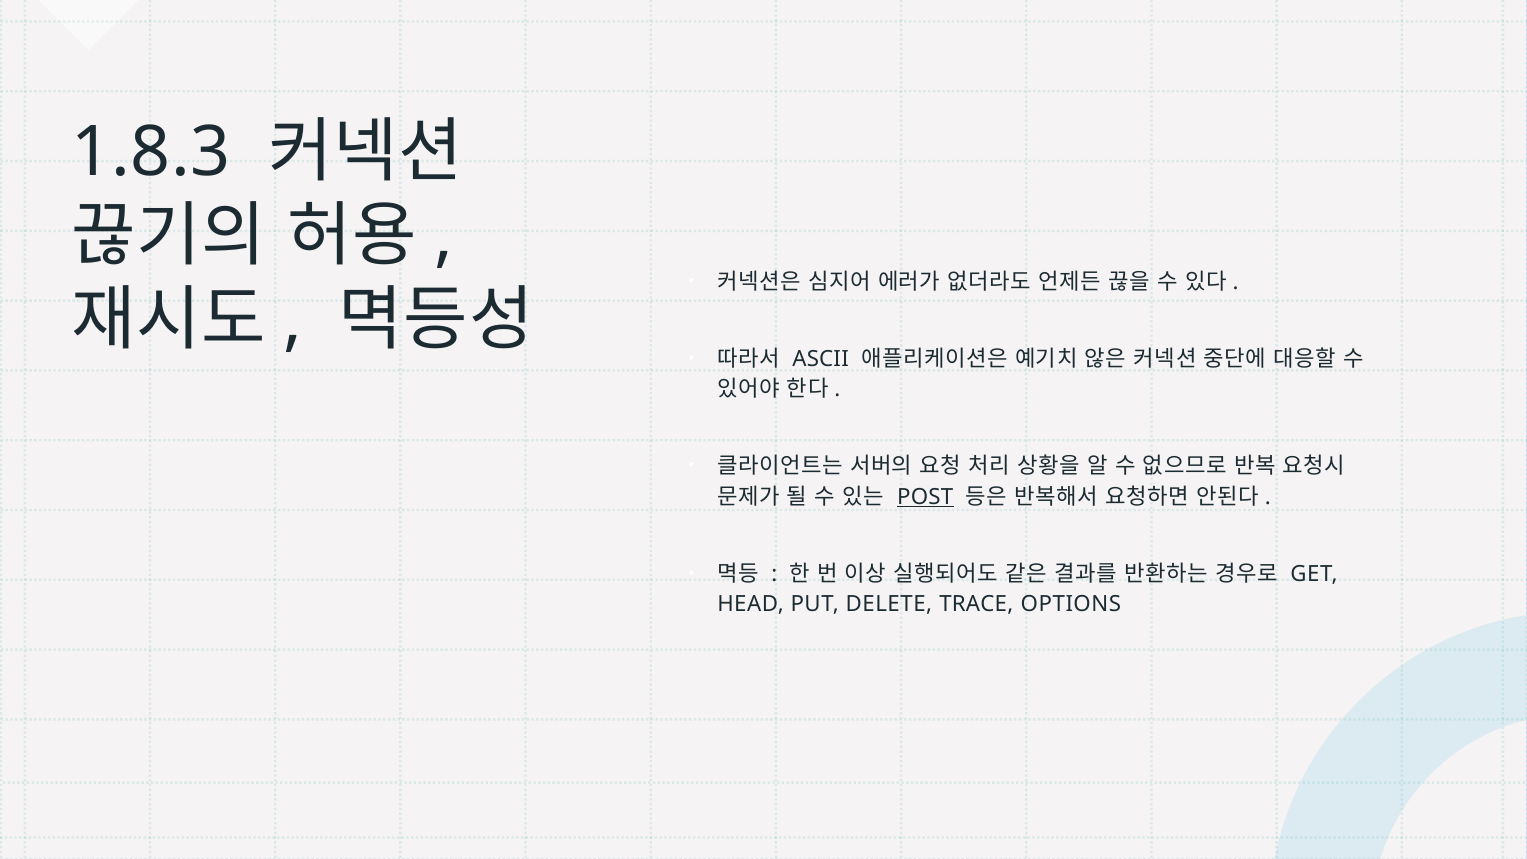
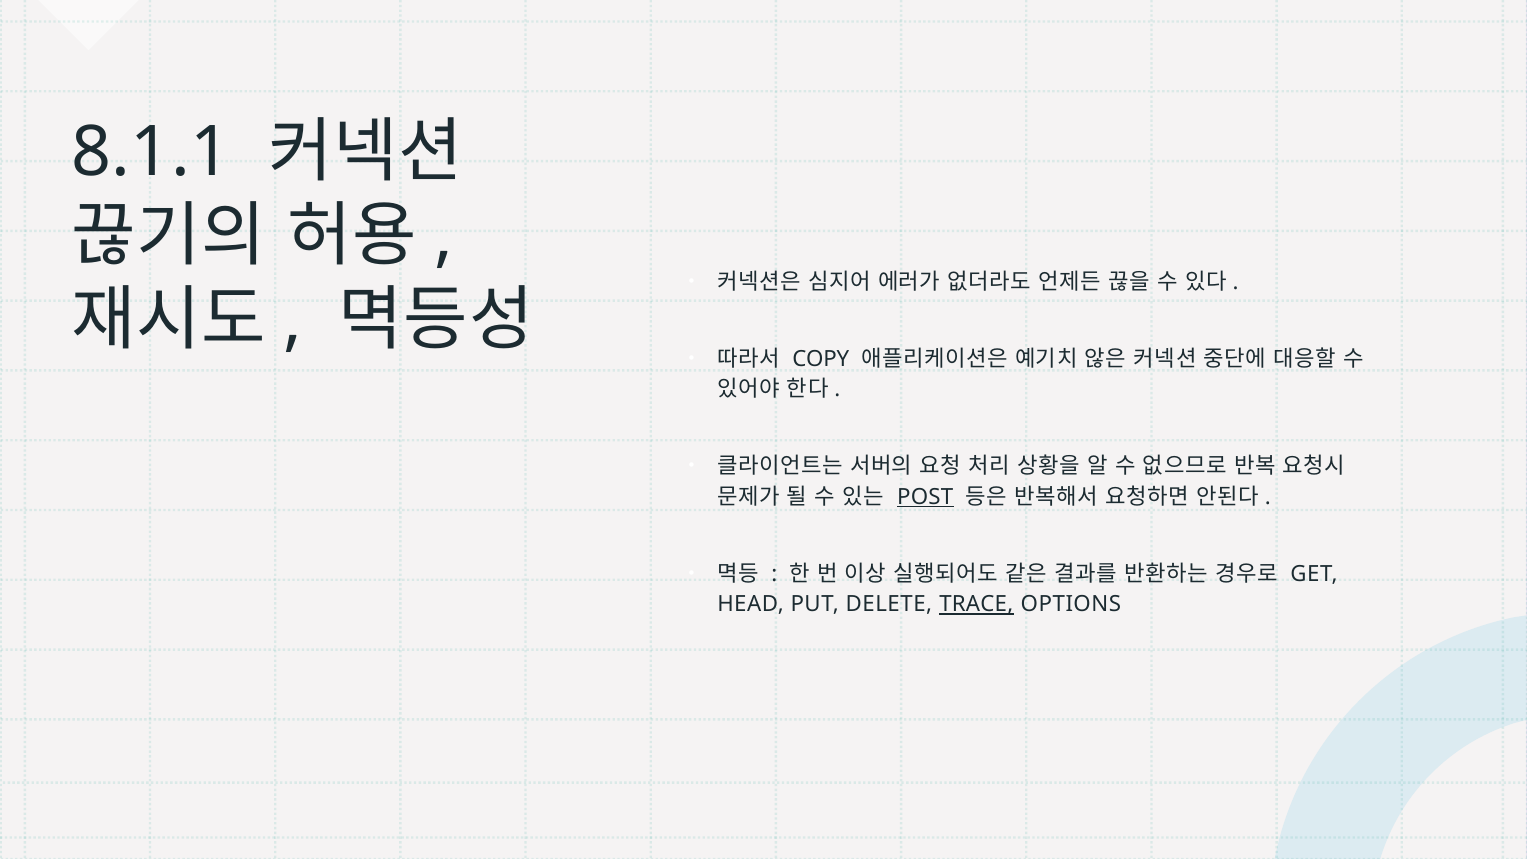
1.8.3: 1.8.3 -> 8.1.1
ASCII: ASCII -> COPY
TRACE underline: none -> present
